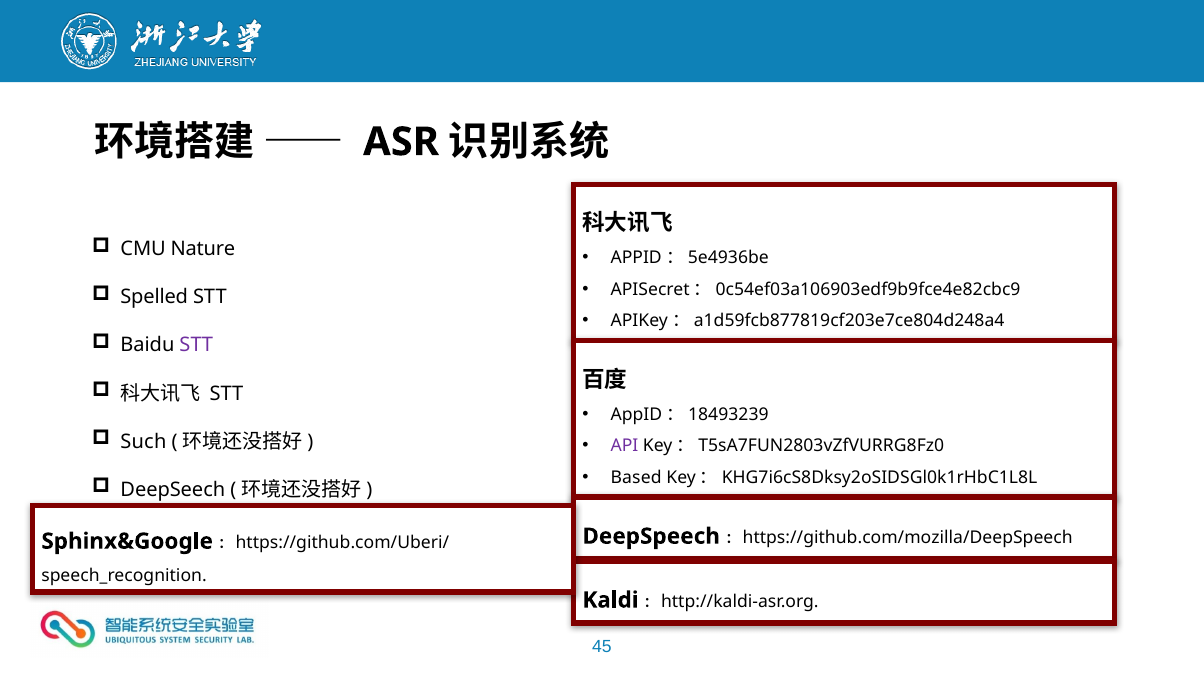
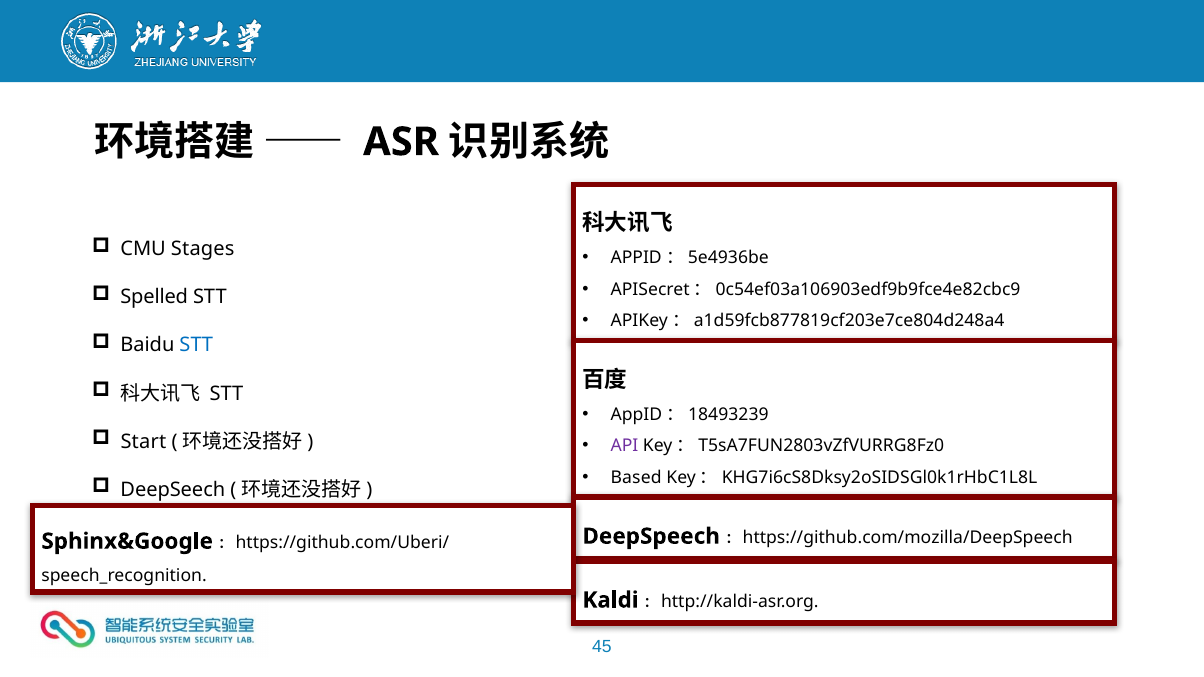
Nature: Nature -> Stages
STT at (196, 345) colour: purple -> blue
Such: Such -> Start
